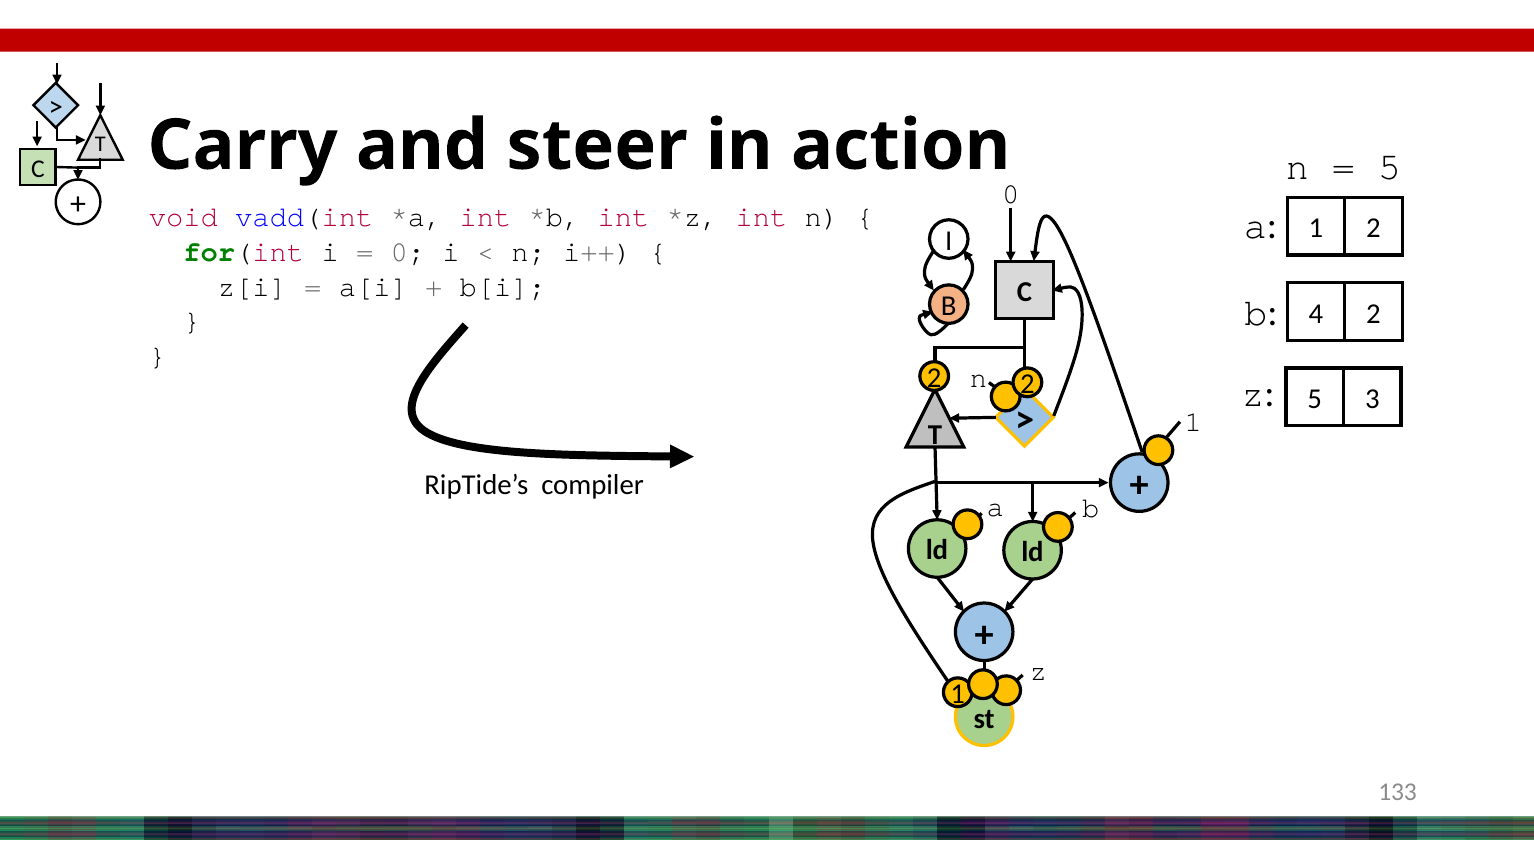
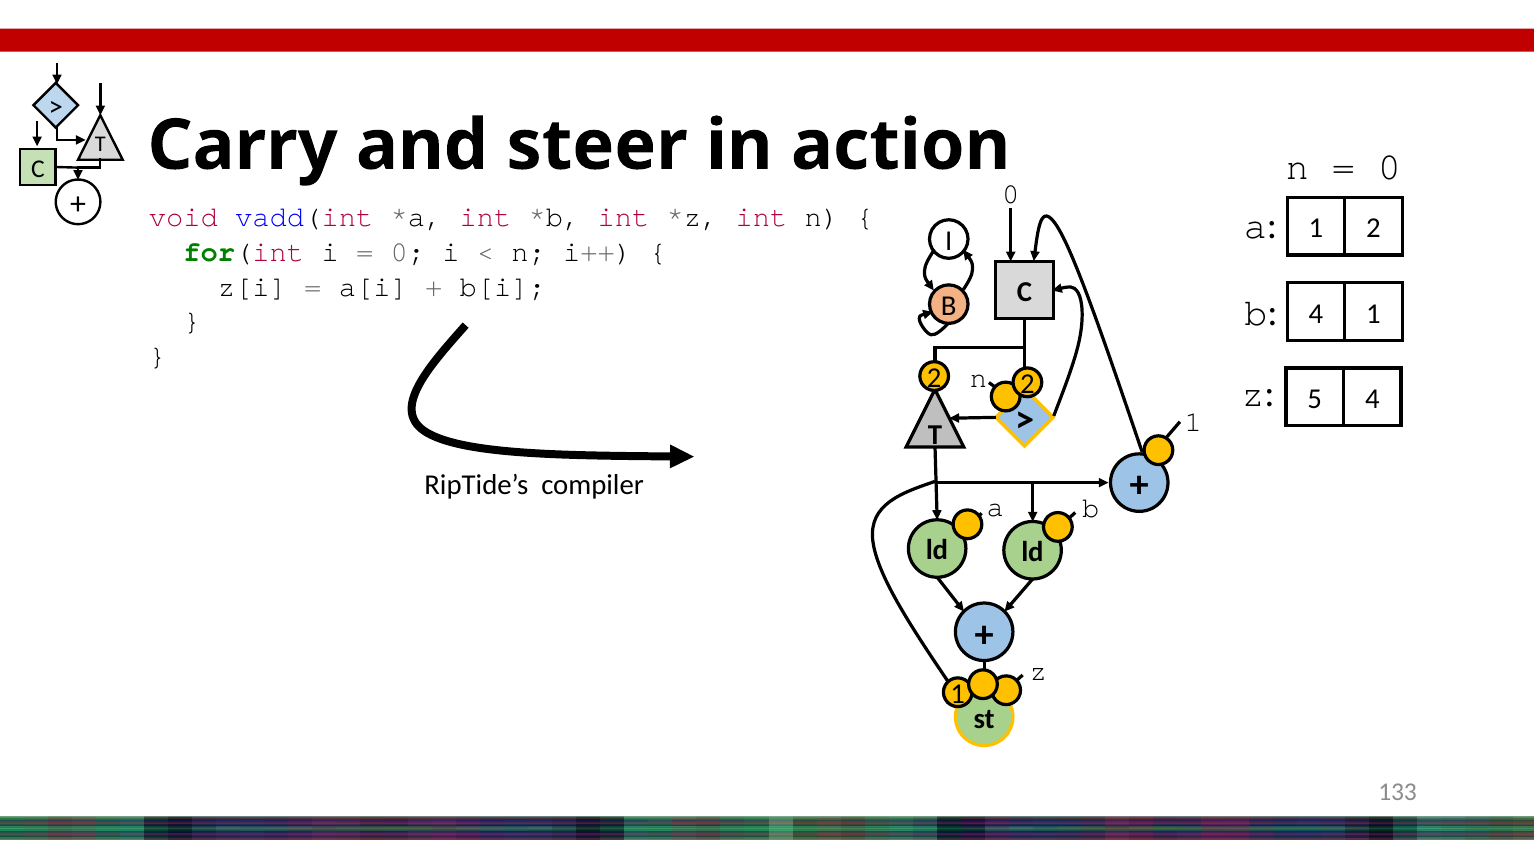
5 at (1390, 166): 5 -> 0
4 2: 2 -> 1
5 3: 3 -> 4
